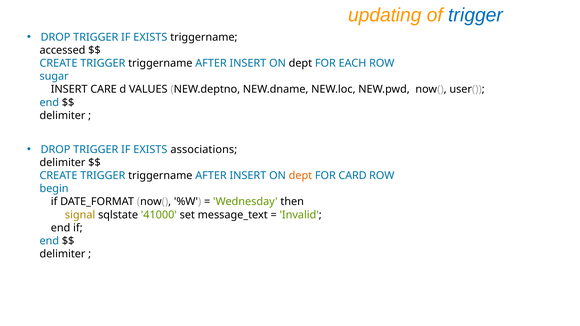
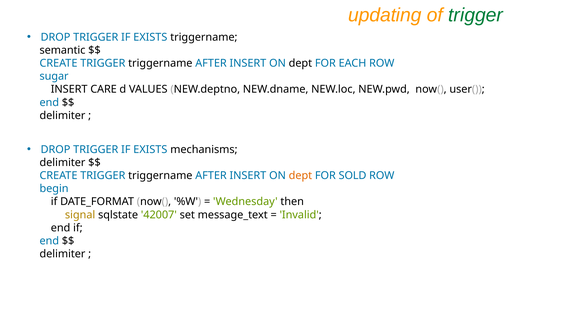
trigger at (476, 15) colour: blue -> green
accessed: accessed -> semantic
associations: associations -> mechanisms
CARD: CARD -> SOLD
41000: 41000 -> 42007
